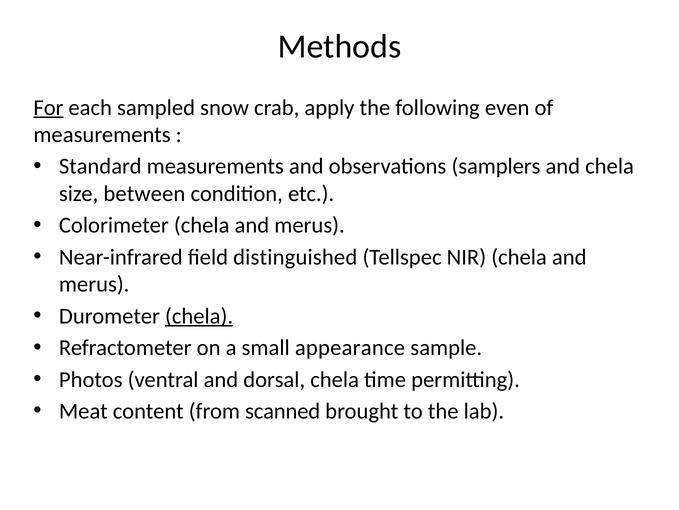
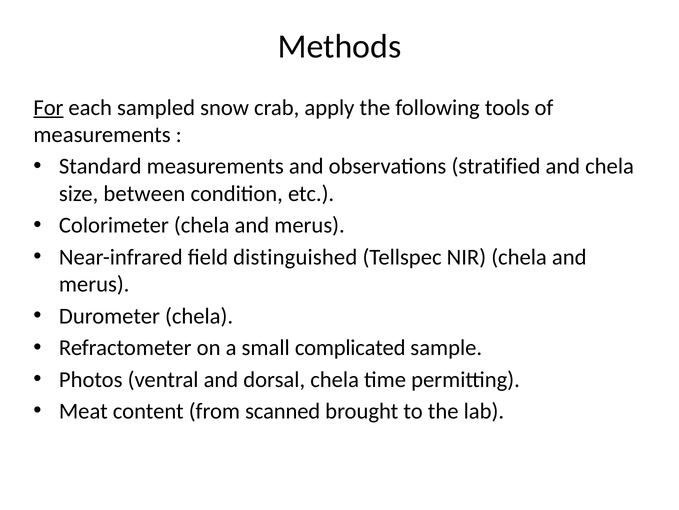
even: even -> tools
samplers: samplers -> stratified
chela at (199, 316) underline: present -> none
appearance: appearance -> complicated
